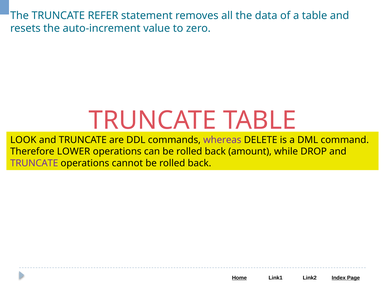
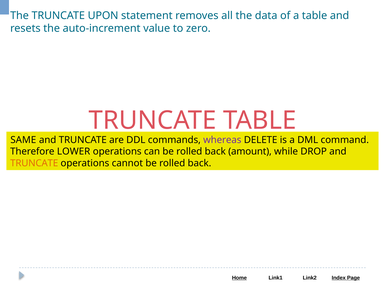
REFER: REFER -> UPON
LOOK: LOOK -> SAME
TRUNCATE at (34, 163) colour: purple -> orange
